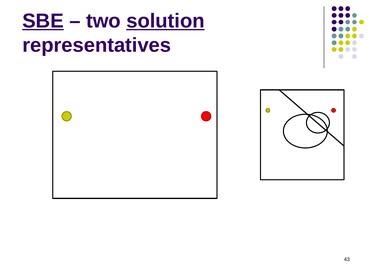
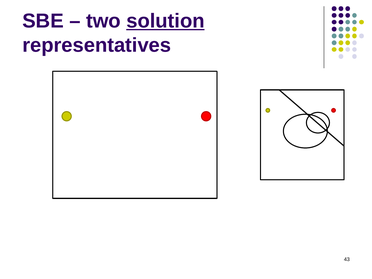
SBE underline: present -> none
